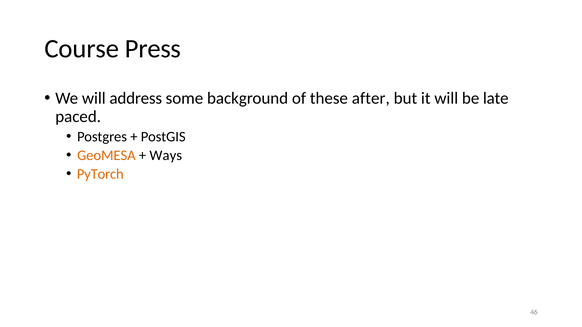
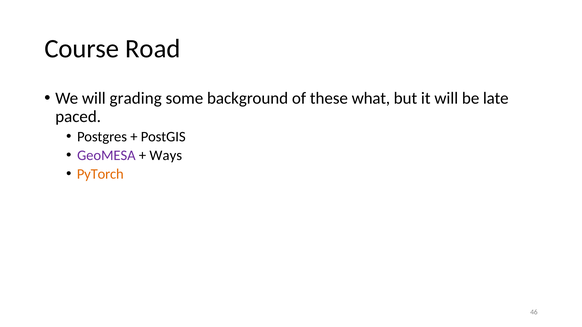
Press: Press -> Road
address: address -> grading
after: after -> what
GeoMESA colour: orange -> purple
